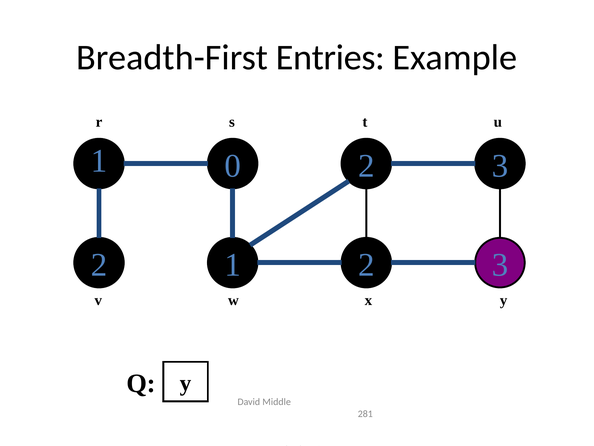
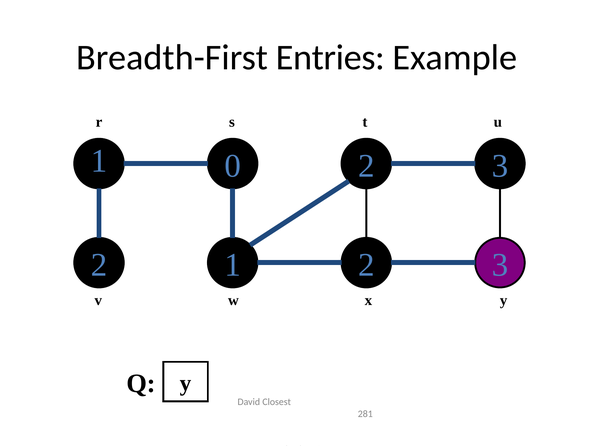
Middle: Middle -> Closest
